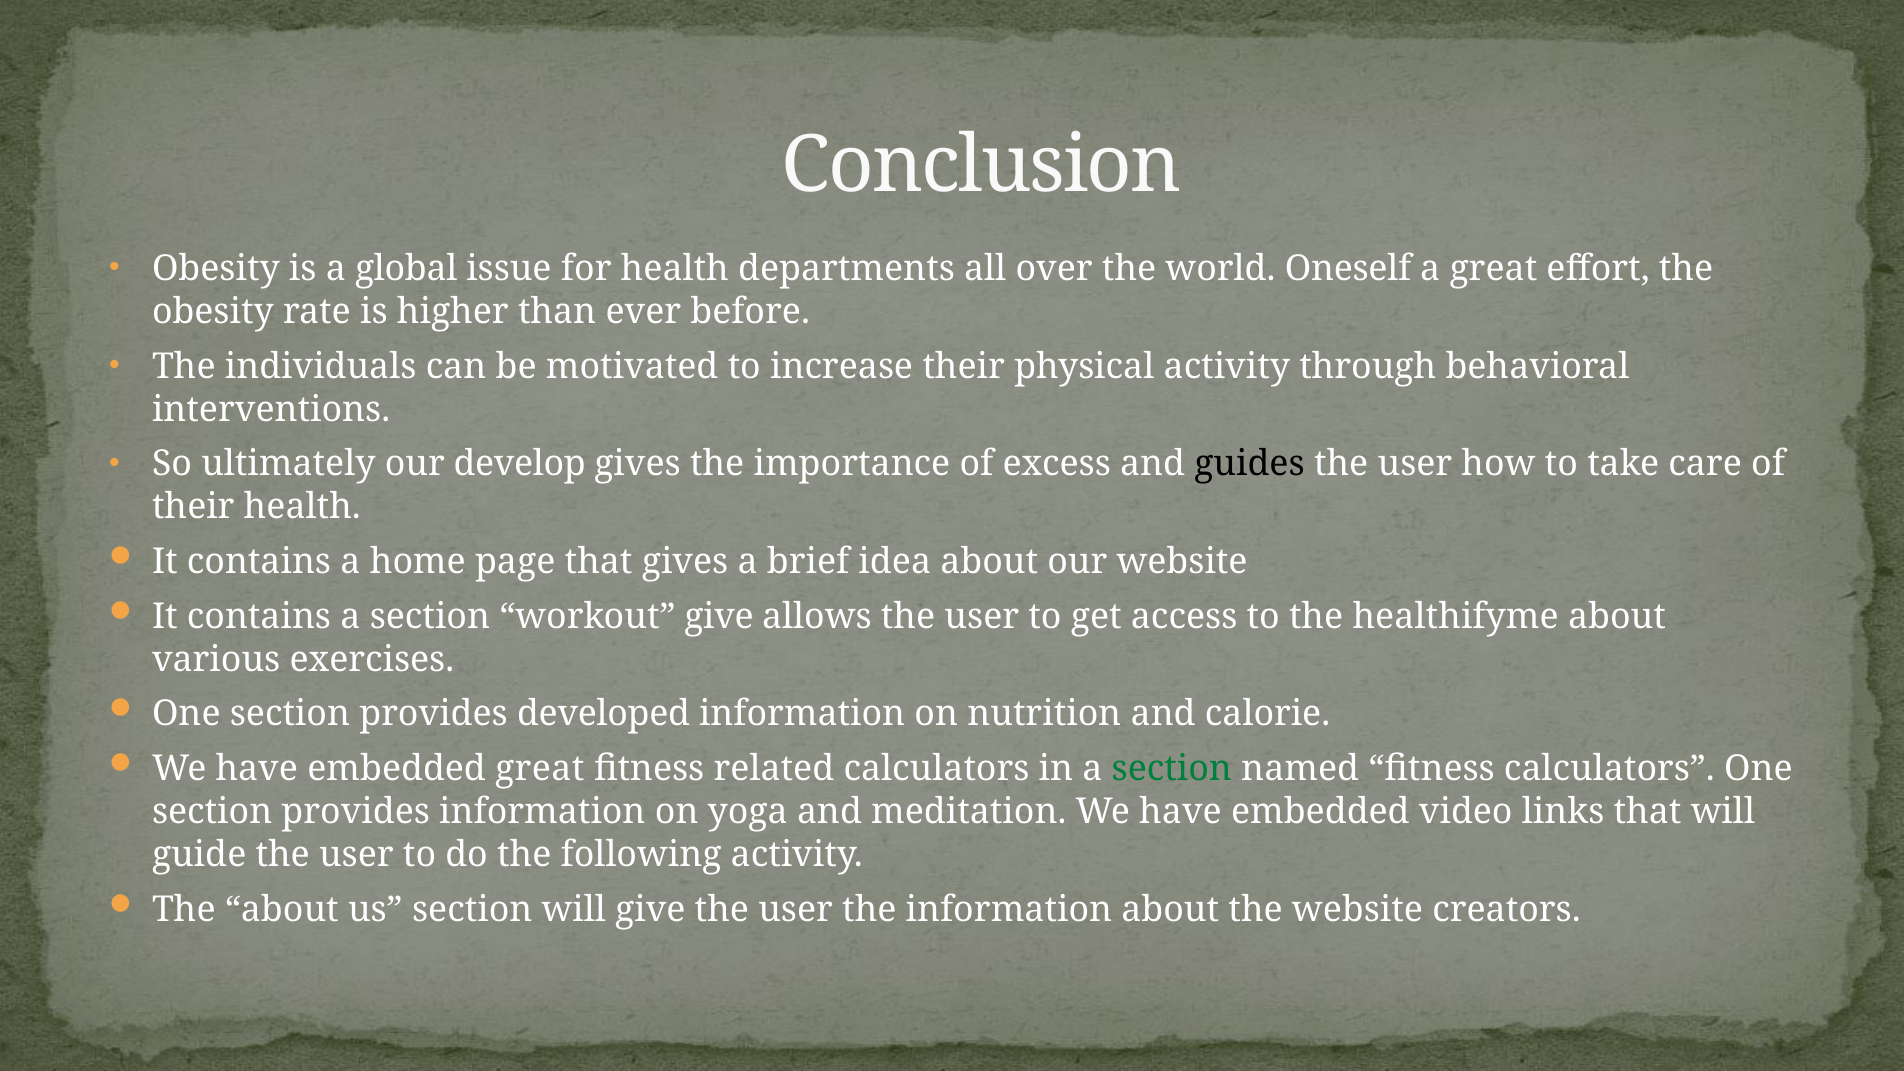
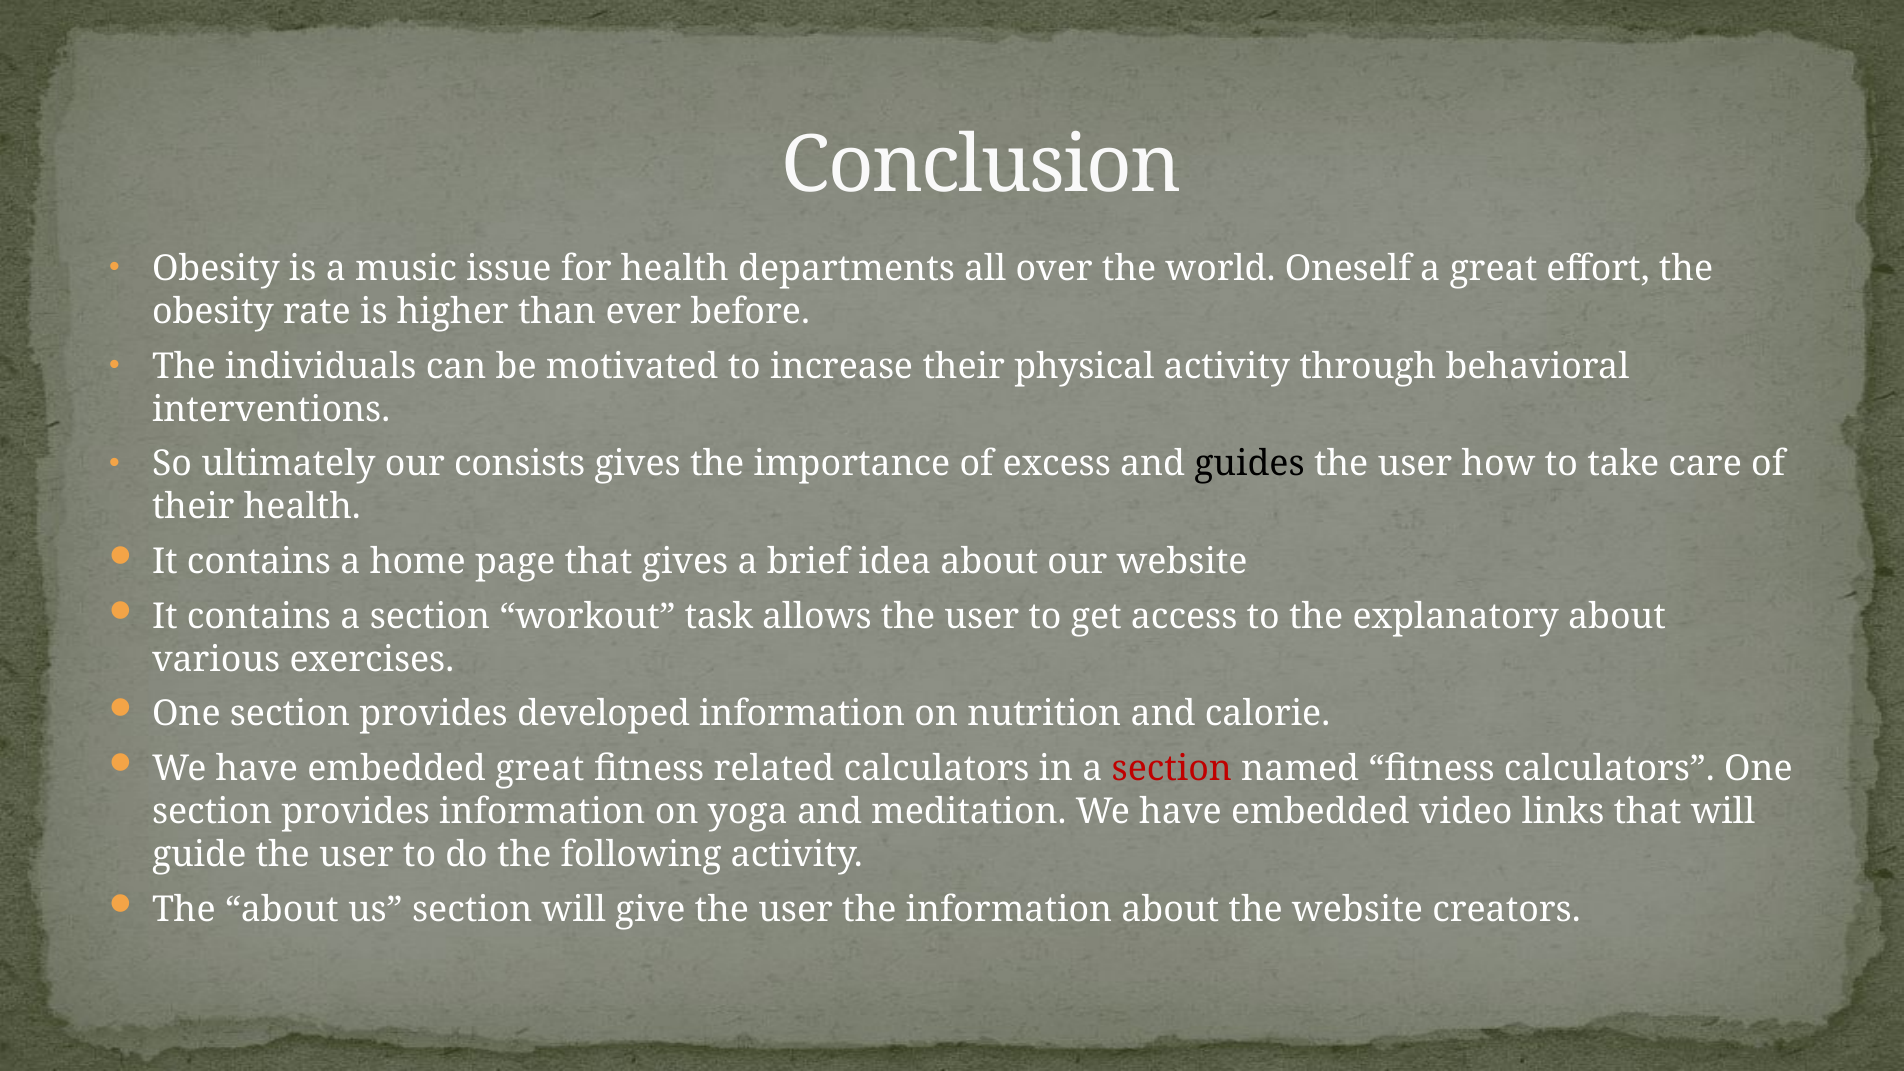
global: global -> music
develop: develop -> consists
workout give: give -> task
healthifyme: healthifyme -> explanatory
section at (1172, 769) colour: green -> red
